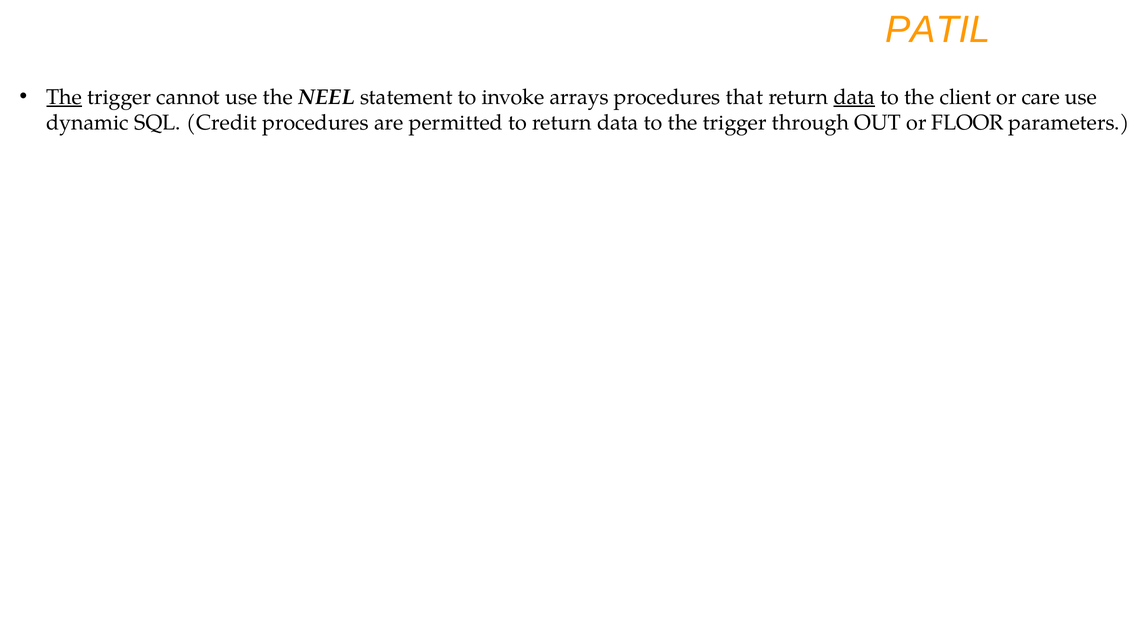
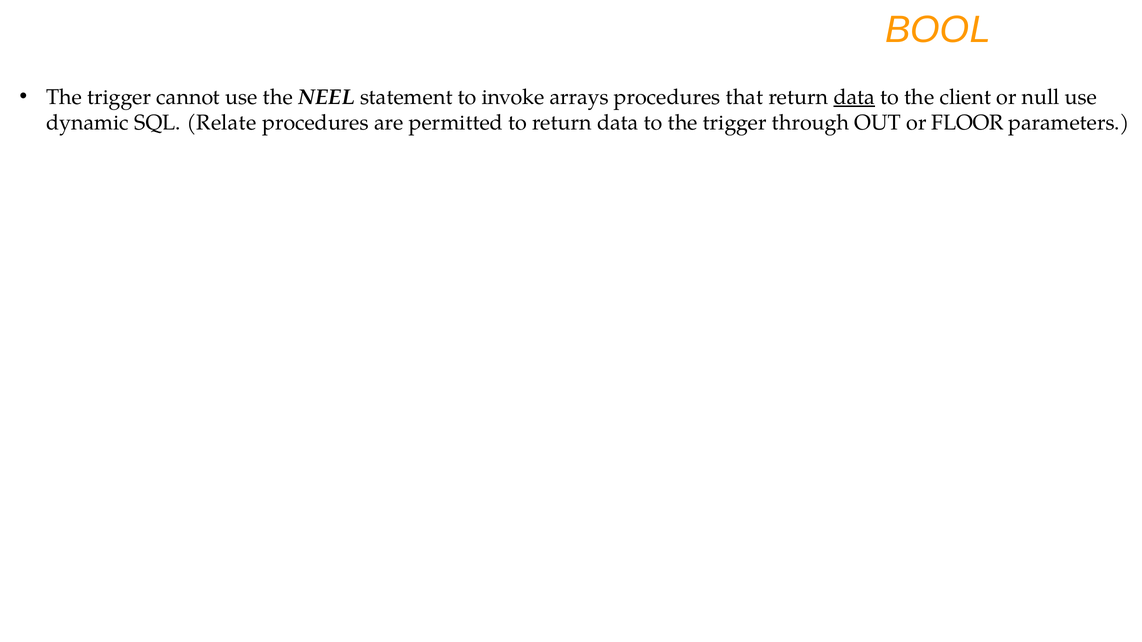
PATIL: PATIL -> BOOL
The at (64, 97) underline: present -> none
care: care -> null
Credit: Credit -> Relate
